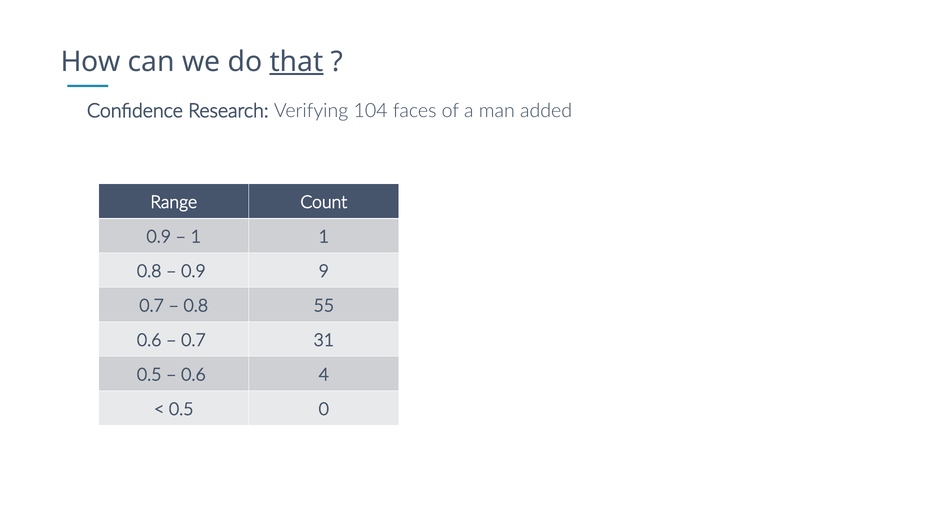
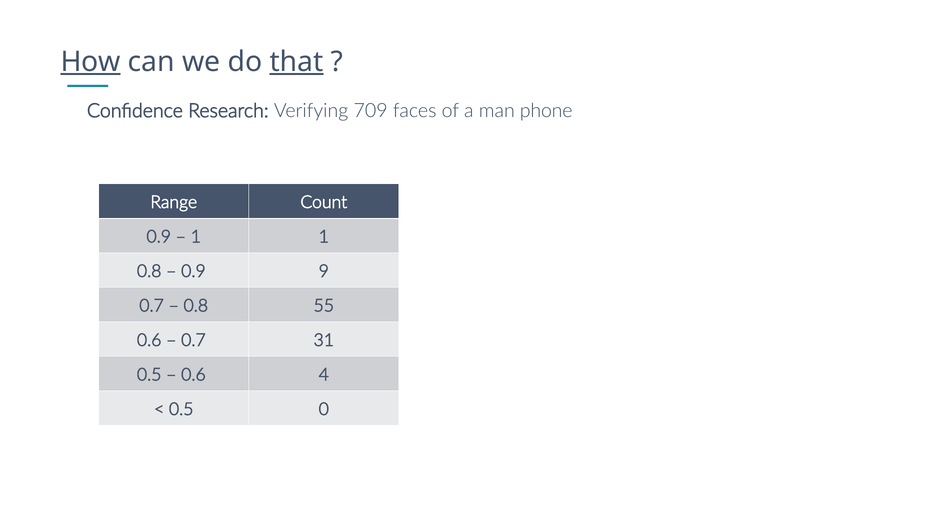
How underline: none -> present
104: 104 -> 709
added: added -> phone
